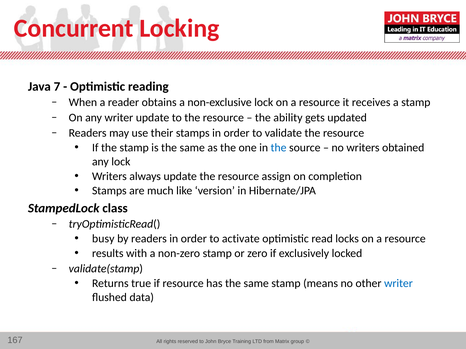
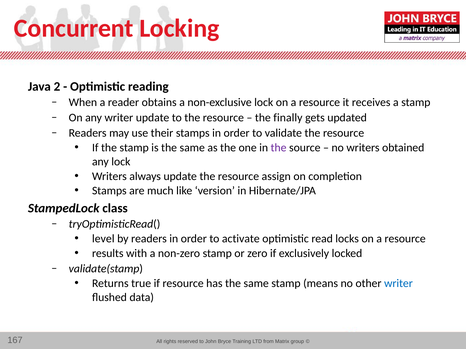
7: 7 -> 2
ability: ability -> finally
the at (279, 148) colour: blue -> purple
busy: busy -> level
